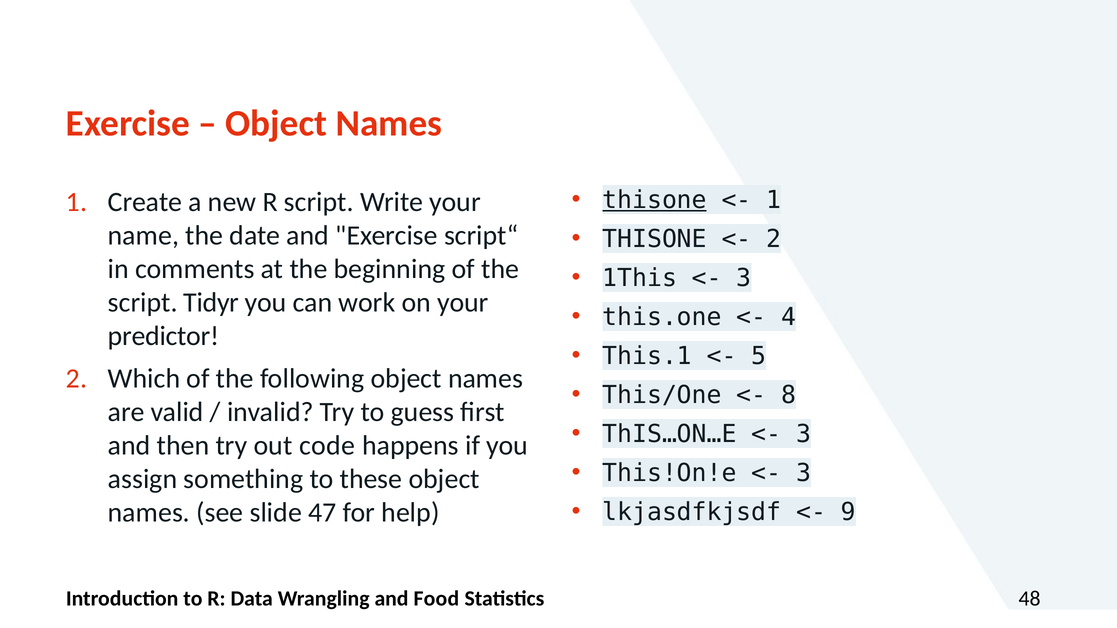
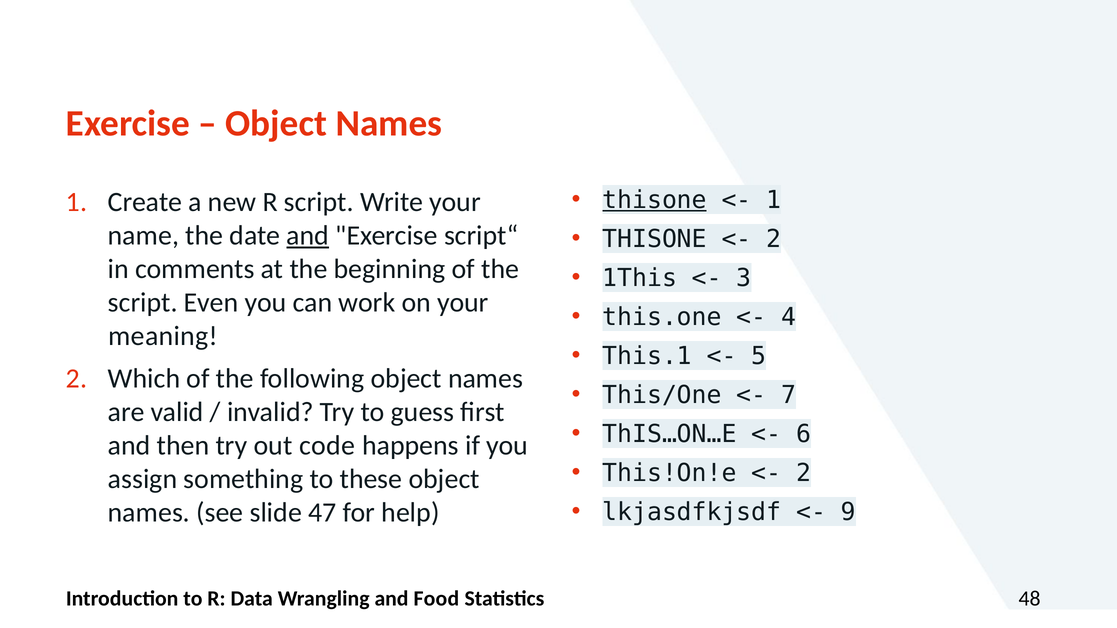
and at (308, 236) underline: none -> present
Tidyr: Tidyr -> Even
predictor: predictor -> meaning
8: 8 -> 7
3 at (804, 434): 3 -> 6
3 at (804, 473): 3 -> 2
